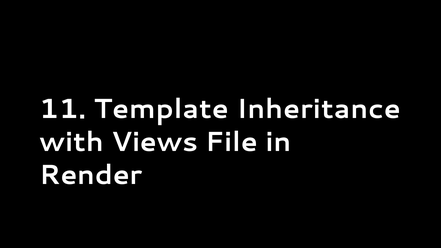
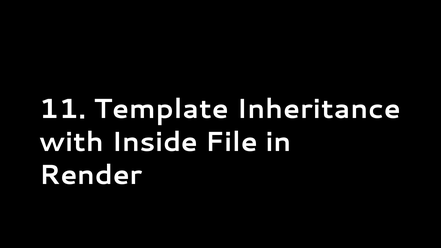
Views: Views -> Inside
